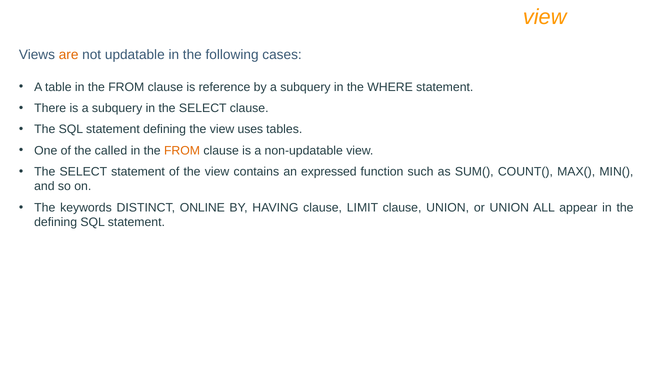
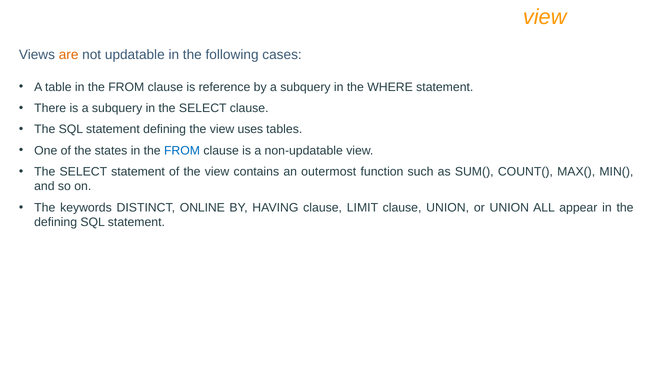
called: called -> states
FROM at (182, 151) colour: orange -> blue
expressed: expressed -> outermost
